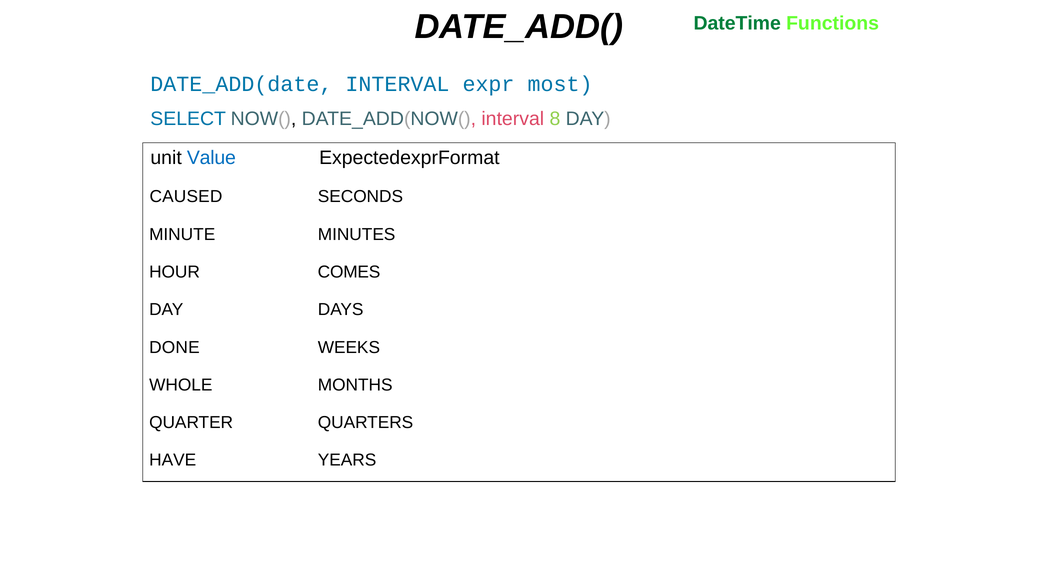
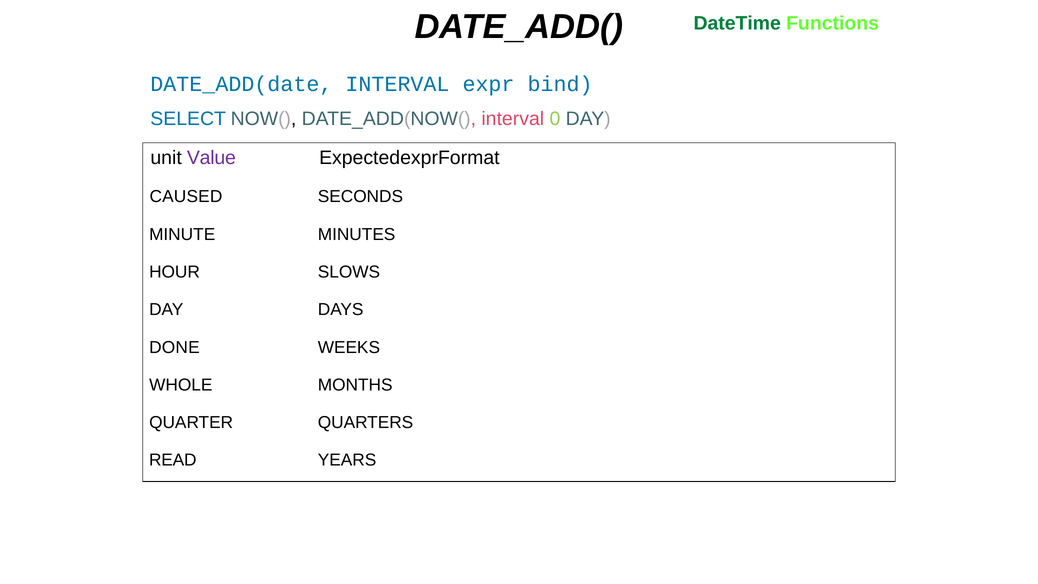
most: most -> bind
8: 8 -> 0
Value colour: blue -> purple
COMES: COMES -> SLOWS
HAVE: HAVE -> READ
